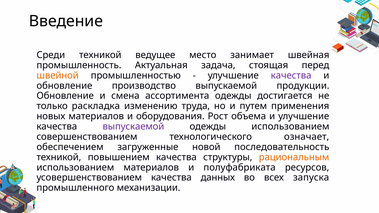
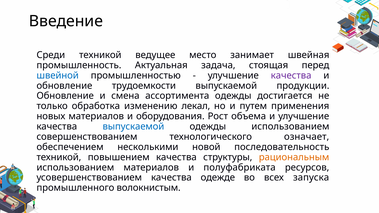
швейной colour: orange -> blue
производство: производство -> трудоемкости
раскладка: раскладка -> обработка
труда: труда -> лекал
выпускаемой at (133, 127) colour: purple -> blue
загруженные: загруженные -> несколькими
данных: данных -> одежде
механизации: механизации -> волокнистым
